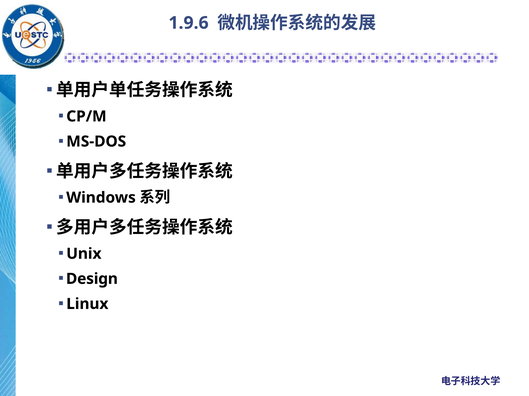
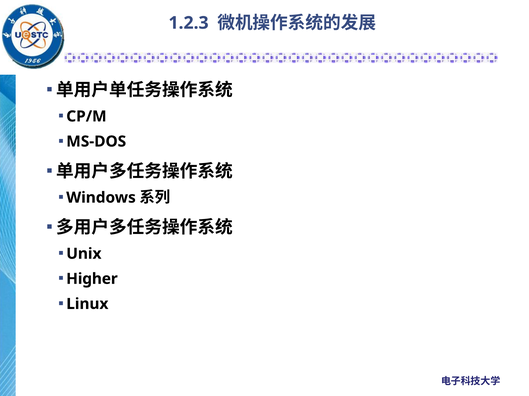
1.9.6: 1.9.6 -> 1.2.3
Design: Design -> Higher
